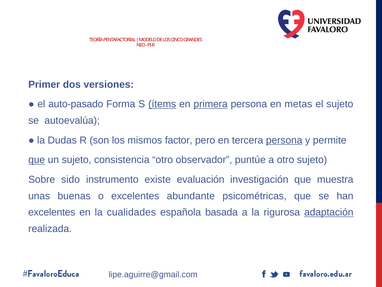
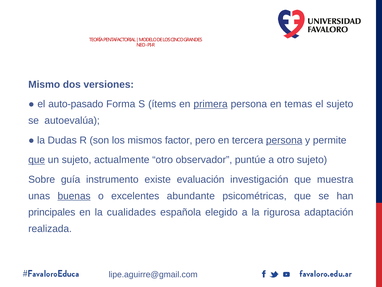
Primer: Primer -> Mismo
ítems underline: present -> none
metas: metas -> temas
consistencia: consistencia -> actualmente
sido: sido -> guía
buenas underline: none -> present
excelentes at (52, 212): excelentes -> principales
basada: basada -> elegido
adaptación underline: present -> none
